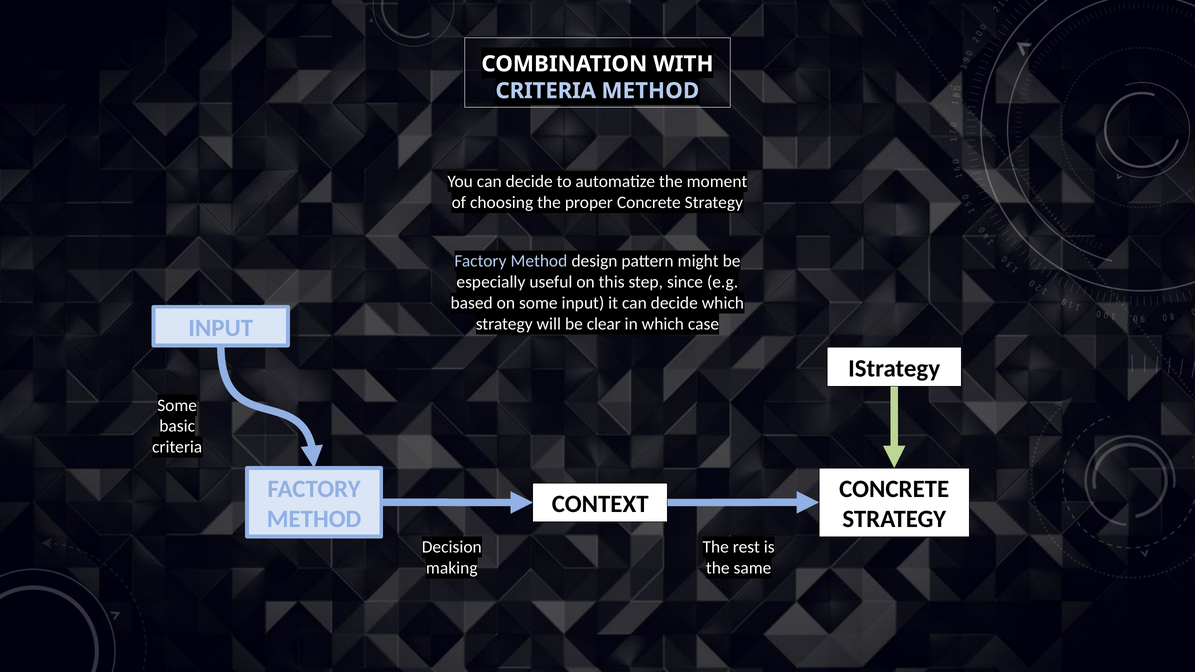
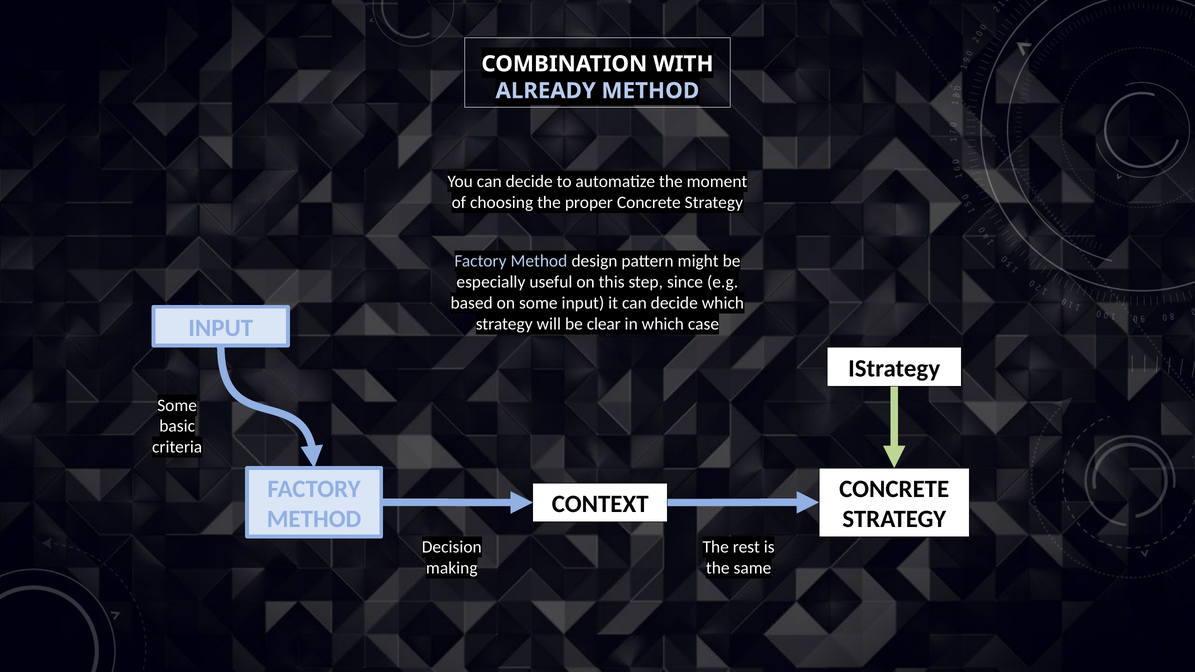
CRITERIA at (546, 91): CRITERIA -> ALREADY
